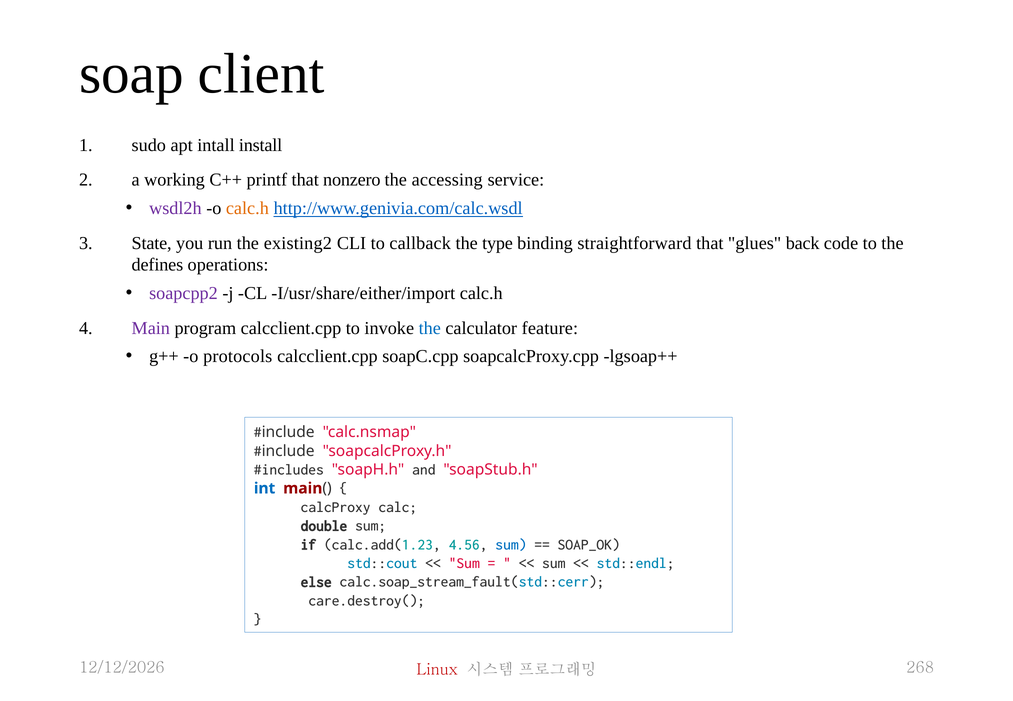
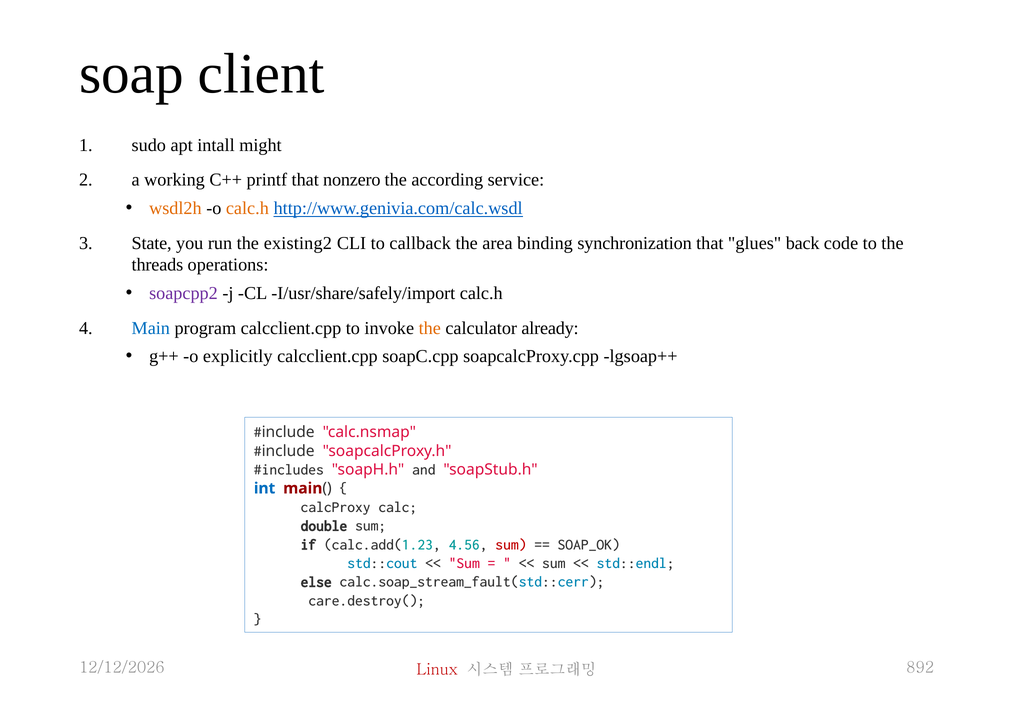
install: install -> might
accessing: accessing -> according
wsdl2h colour: purple -> orange
type: type -> area
straightforward: straightforward -> synchronization
defines: defines -> threads
I/usr/share/either/import: I/usr/share/either/import -> I/usr/share/safely/import
Main colour: purple -> blue
the at (430, 328) colour: blue -> orange
feature: feature -> already
protocols: protocols -> explicitly
sum at (511, 545) colour: blue -> red
268: 268 -> 892
